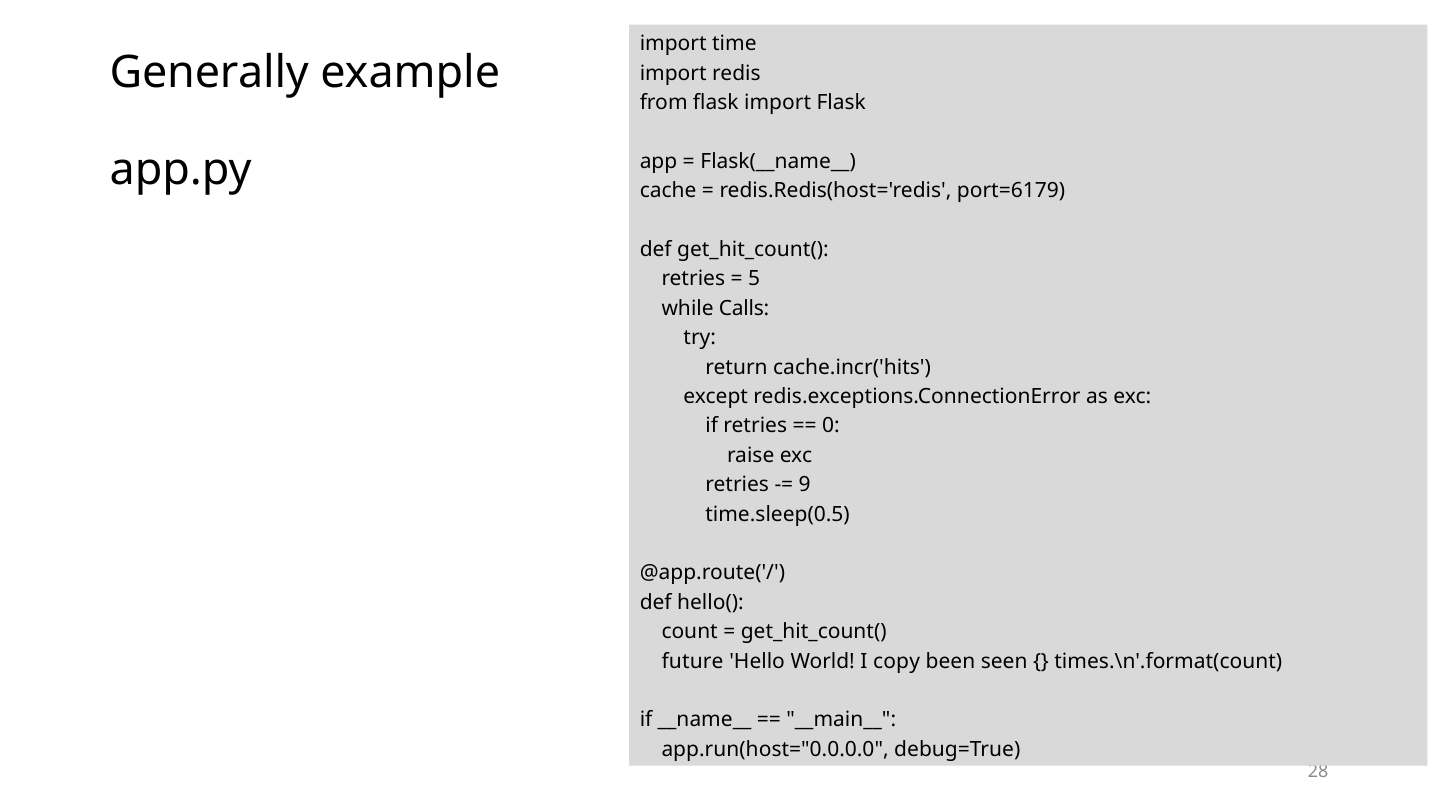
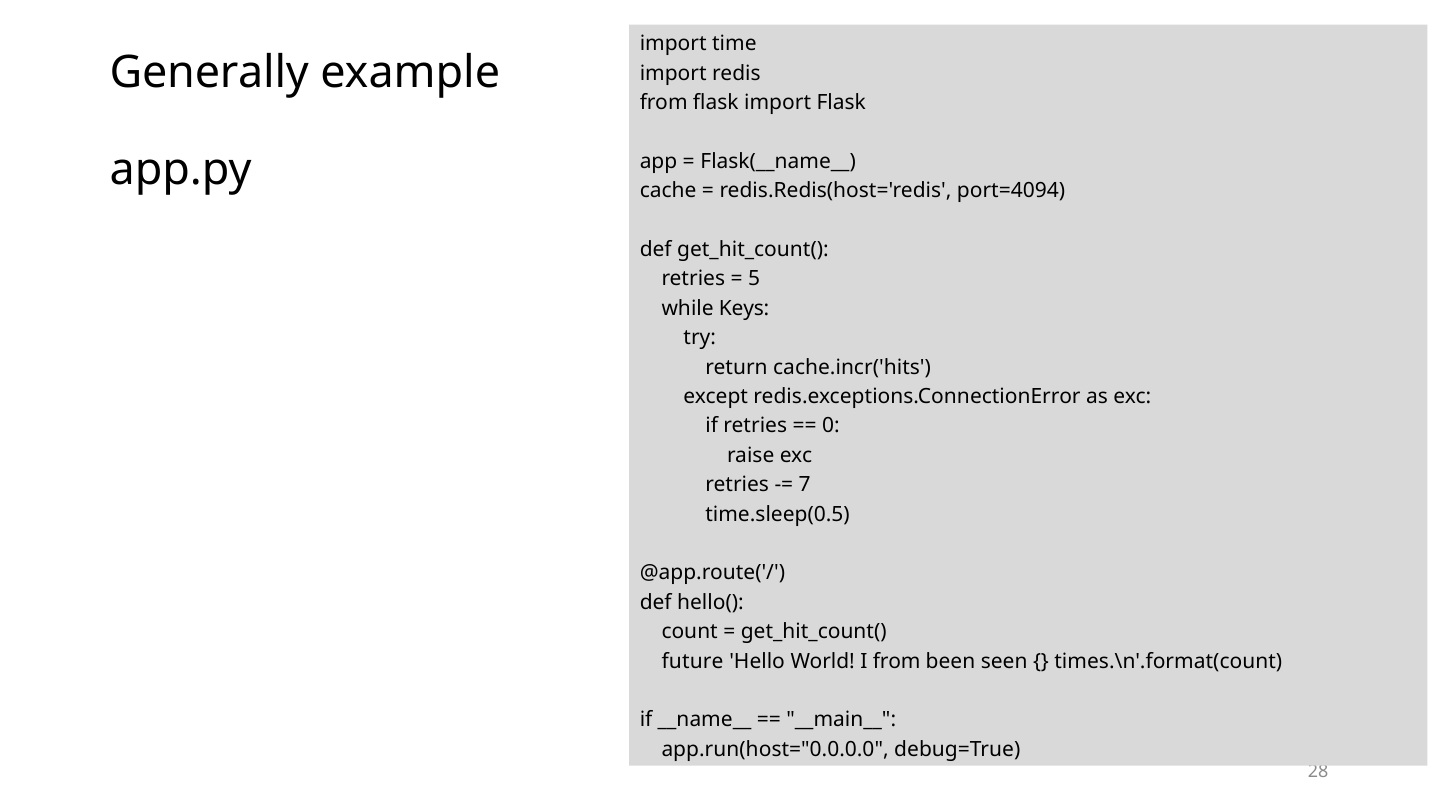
port=6179: port=6179 -> port=4094
Calls: Calls -> Keys
9: 9 -> 7
I copy: copy -> from
